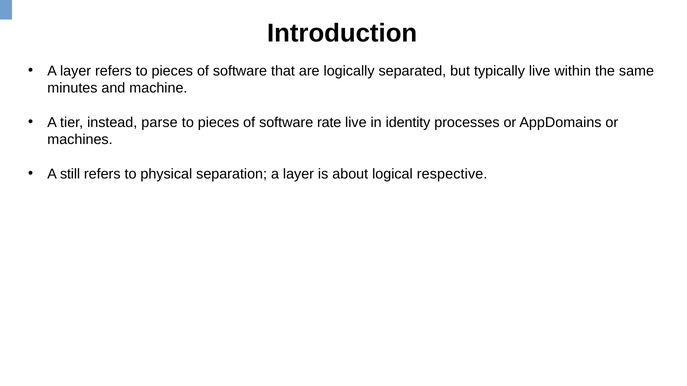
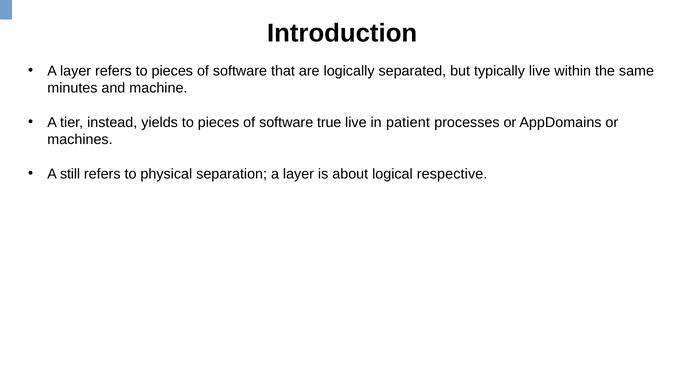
parse: parse -> yields
rate: rate -> true
identity: identity -> patient
